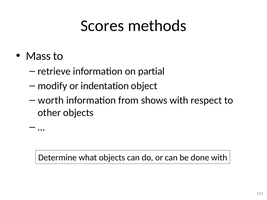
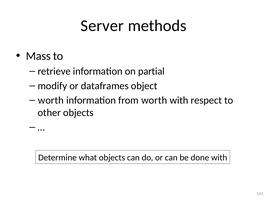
Scores: Scores -> Server
indentation: indentation -> dataframes
from shows: shows -> worth
